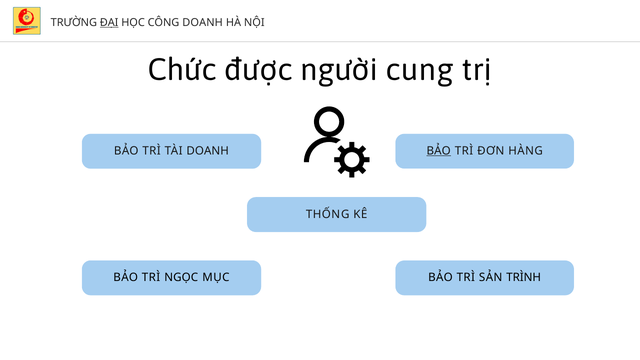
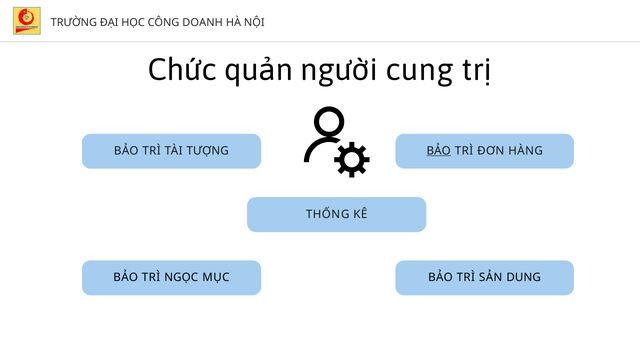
ĐẠI underline: present -> none
được: được -> quản
TÀI DOANH: DOANH -> TƯỢNG
TRÌNH: TRÌNH -> DUNG
